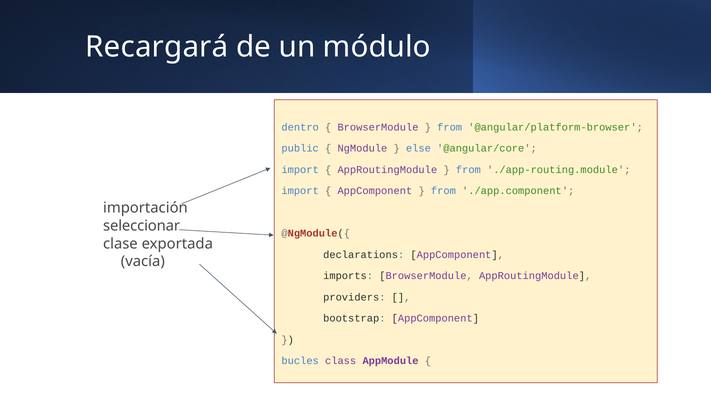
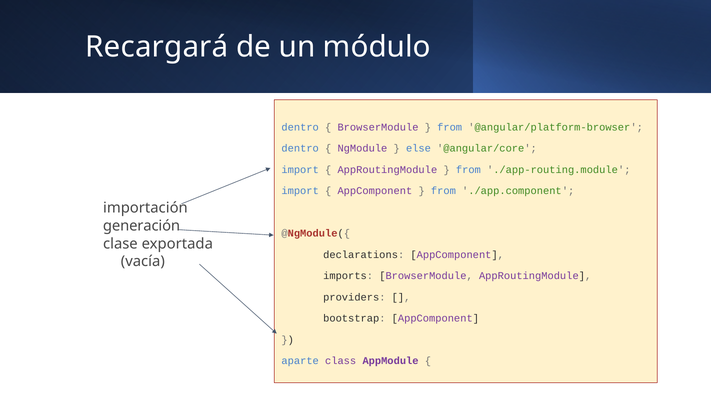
public at (300, 148): public -> dentro
seleccionar: seleccionar -> generación
bucles: bucles -> aparte
